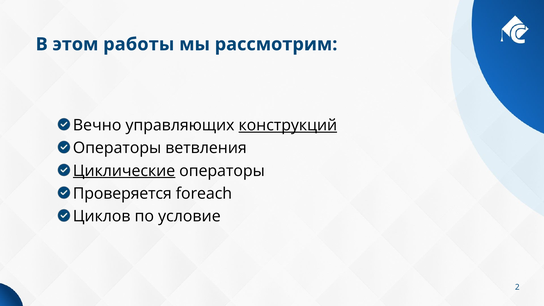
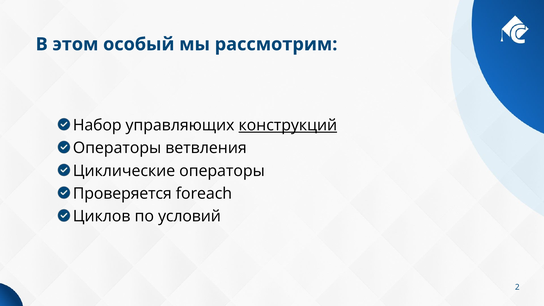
работы: работы -> особый
Вечно: Вечно -> Набор
Циклические underline: present -> none
условие: условие -> условий
